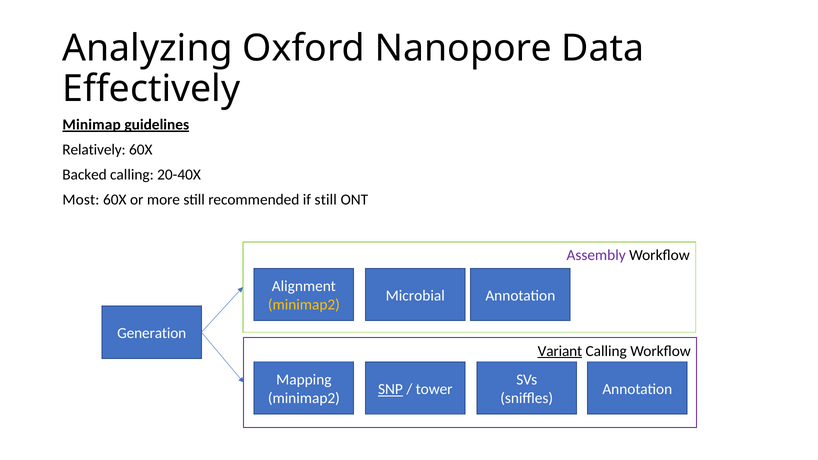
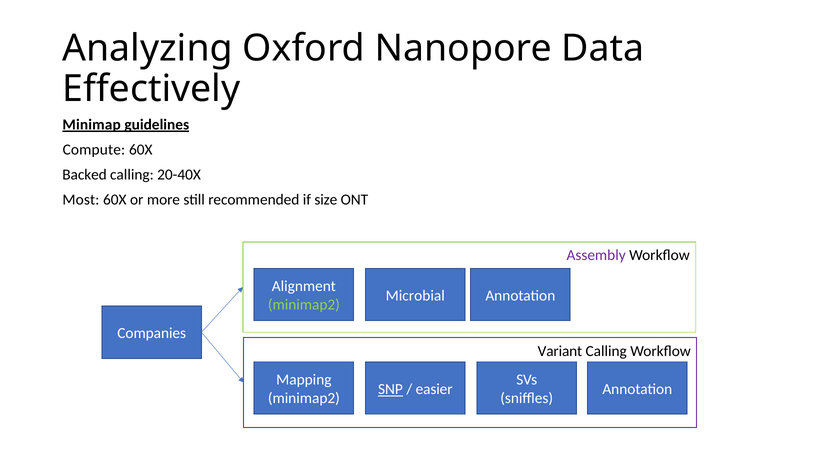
Relatively: Relatively -> Compute
if still: still -> size
minimap2 at (304, 305) colour: yellow -> light green
Generation: Generation -> Companies
Variant underline: present -> none
tower: tower -> easier
